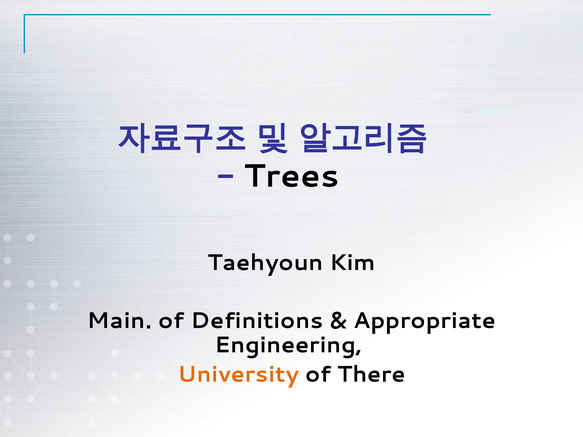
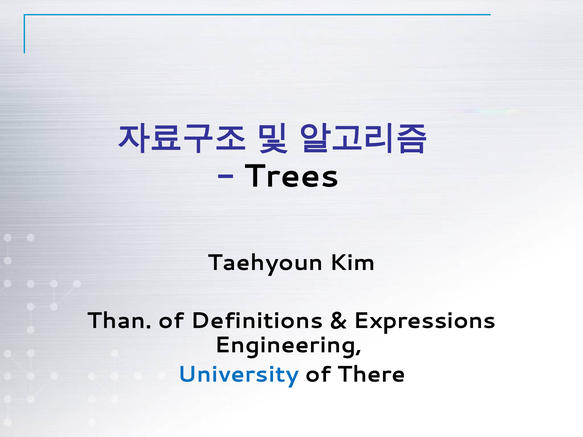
Main: Main -> Than
Appropriate: Appropriate -> Expressions
University colour: orange -> blue
